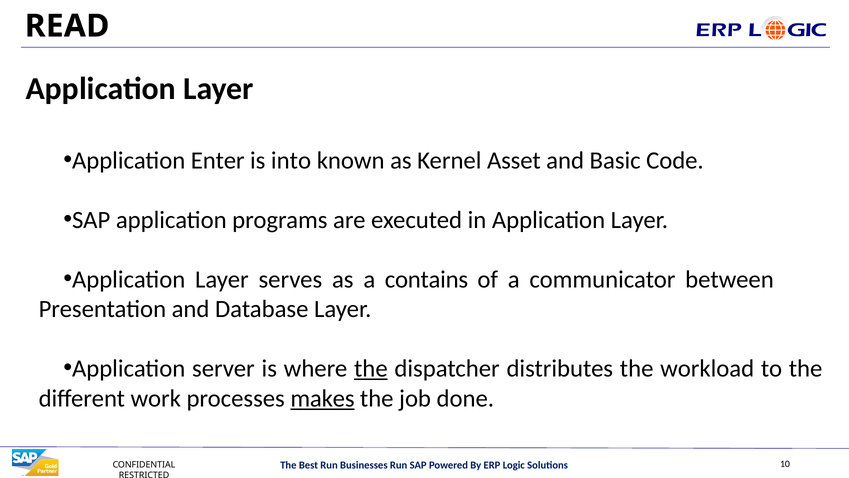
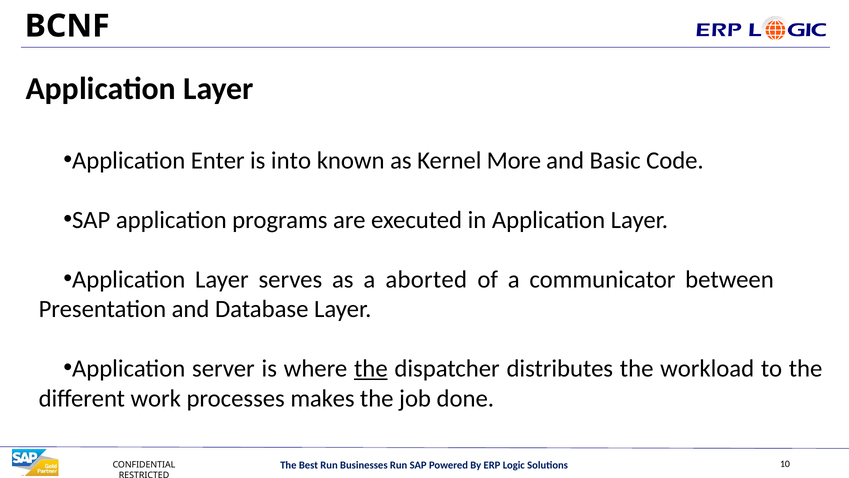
READ: READ -> BCNF
Asset: Asset -> More
contains: contains -> aborted
makes underline: present -> none
